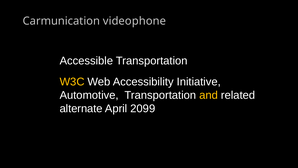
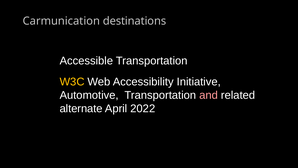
videophone: videophone -> destinations
and colour: yellow -> pink
2099: 2099 -> 2022
